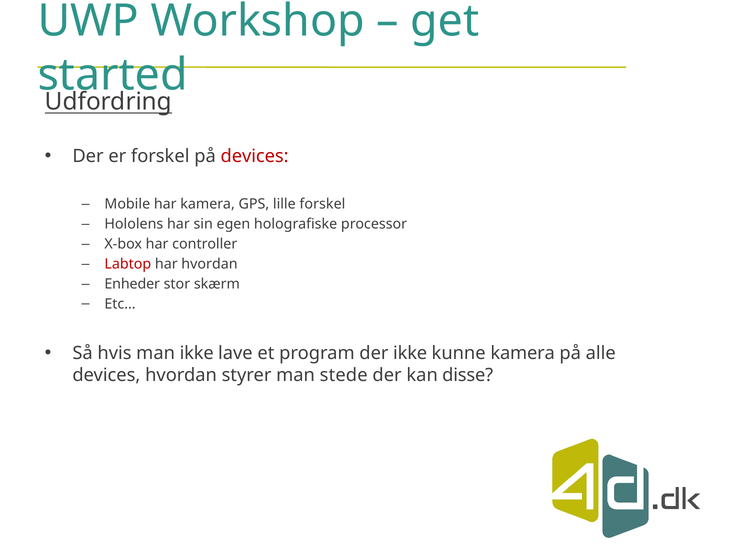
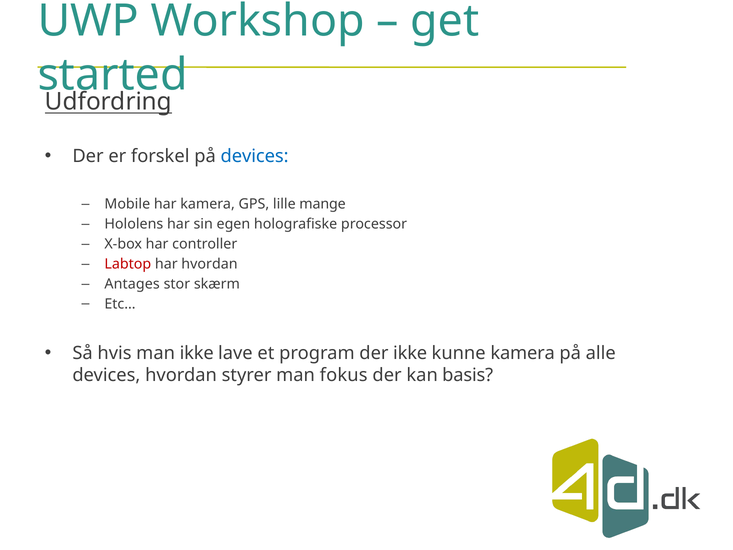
devices at (255, 156) colour: red -> blue
lille forskel: forskel -> mange
Enheder: Enheder -> Antages
stede: stede -> fokus
disse: disse -> basis
